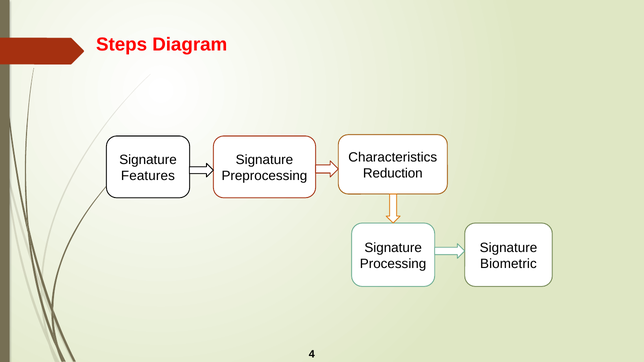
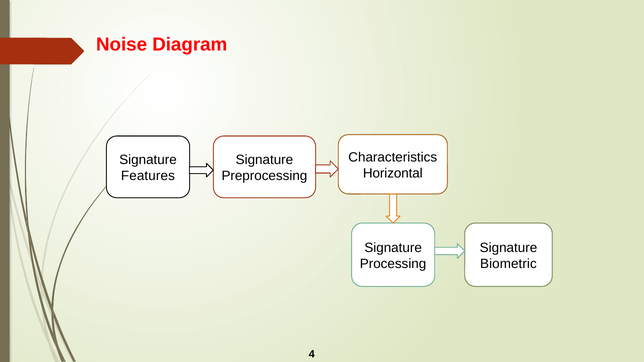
Steps: Steps -> Noise
Reduction: Reduction -> Horizontal
